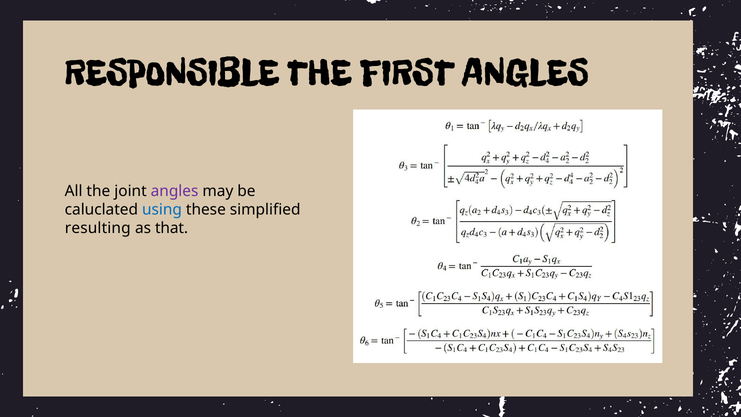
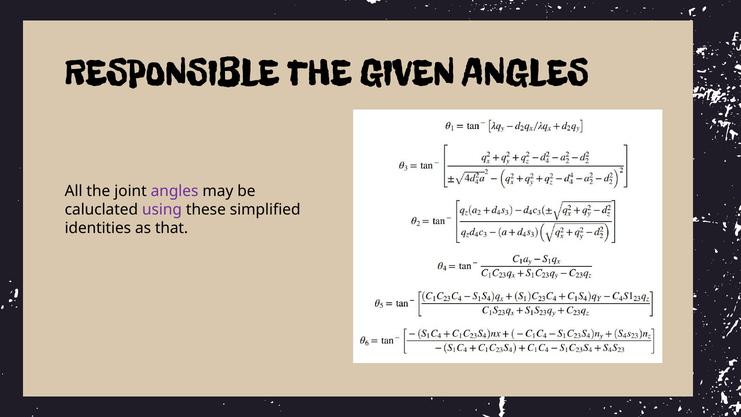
FIRST: FIRST -> GIVEN
using colour: blue -> purple
resulting: resulting -> identities
